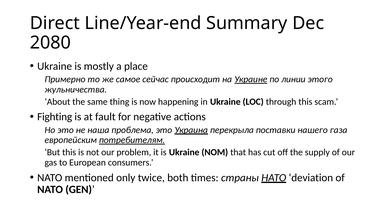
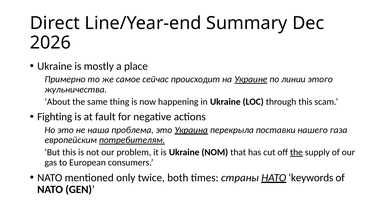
2080: 2080 -> 2026
the at (296, 152) underline: none -> present
deviation: deviation -> keywords
